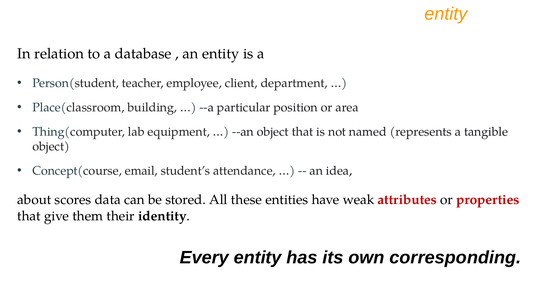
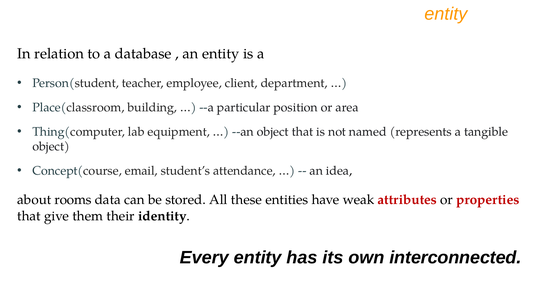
scores: scores -> rooms
corresponding: corresponding -> interconnected
